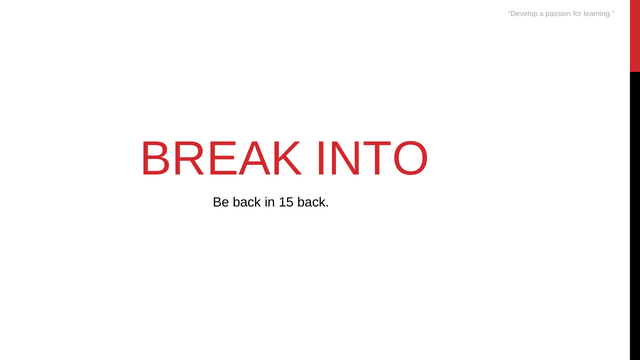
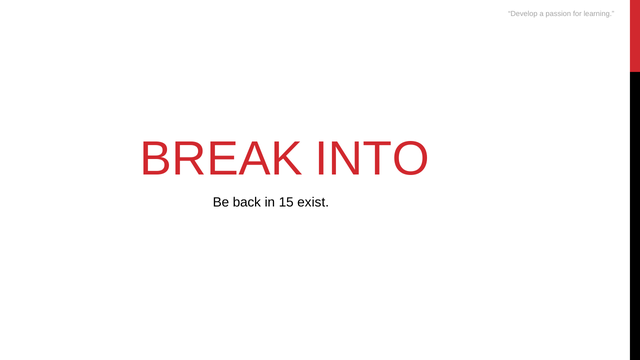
15 back: back -> exist
